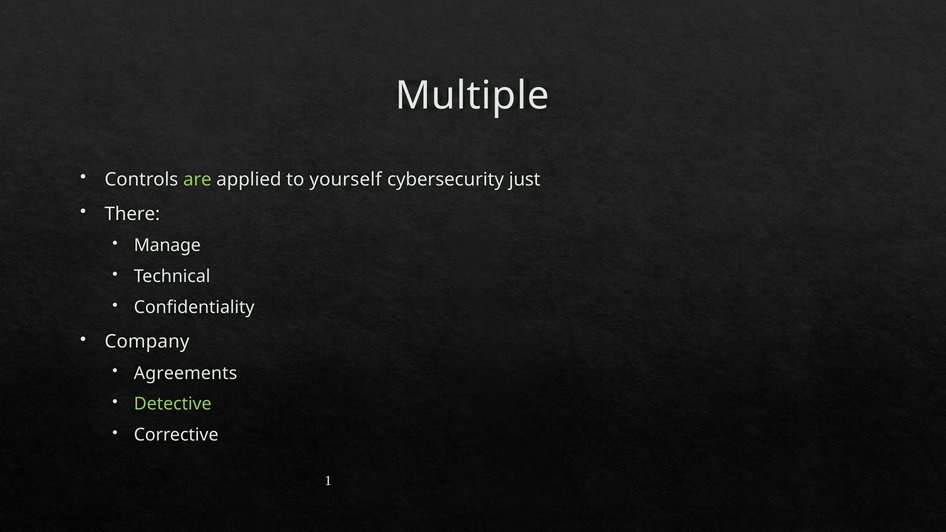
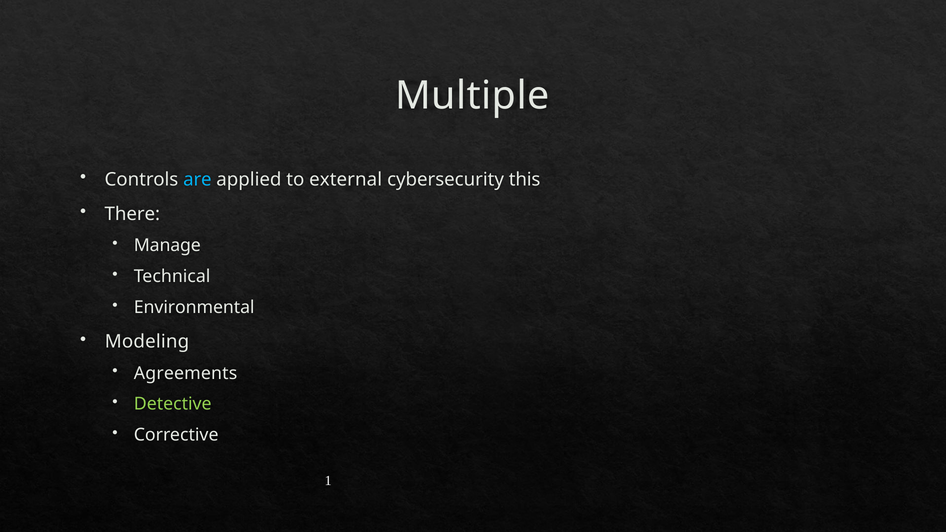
are colour: light green -> light blue
yourself: yourself -> external
just: just -> this
Confidentiality: Confidentiality -> Environmental
Company: Company -> Modeling
